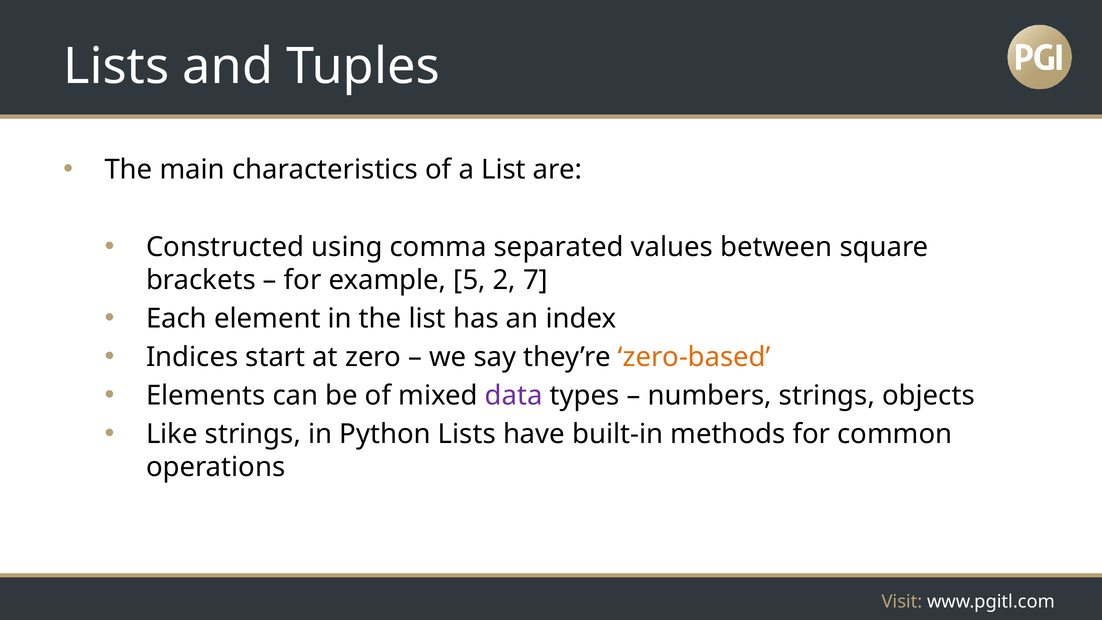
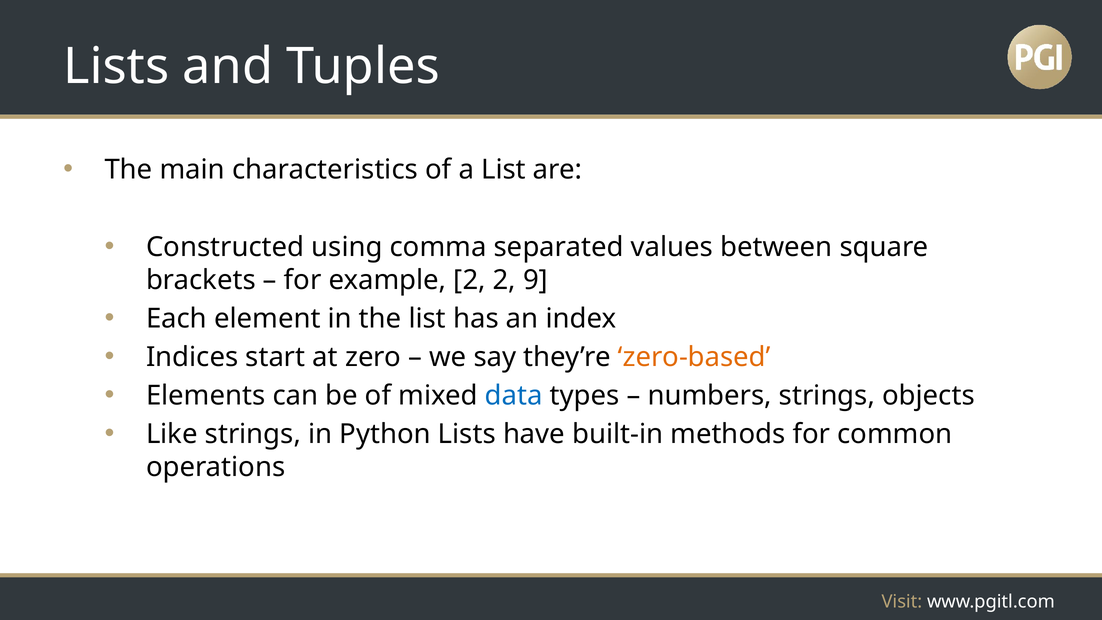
example 5: 5 -> 2
7: 7 -> 9
data colour: purple -> blue
